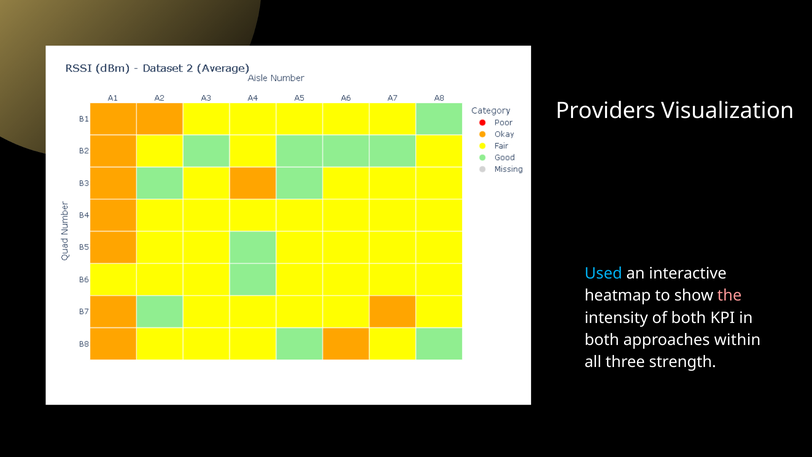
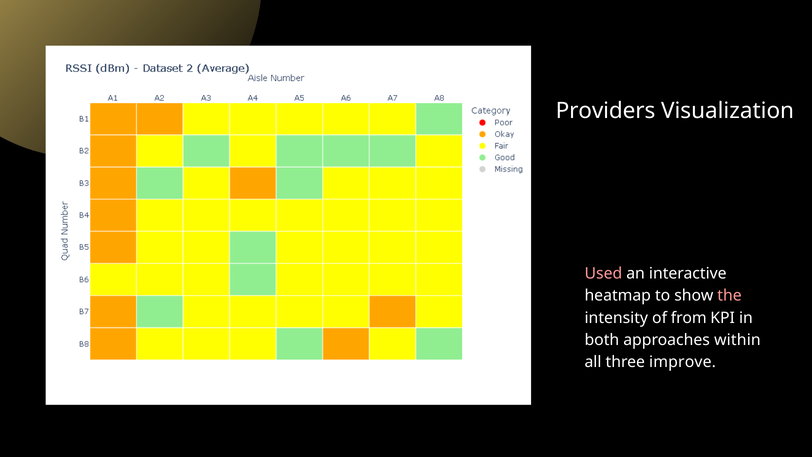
Used colour: light blue -> pink
of both: both -> from
strength: strength -> improve
